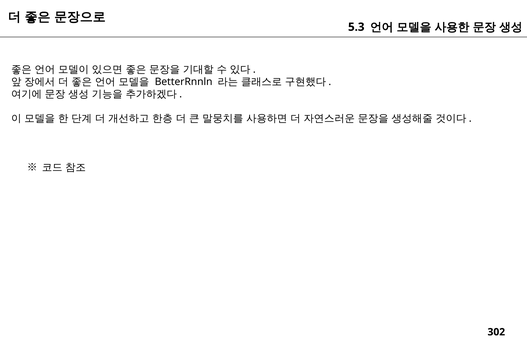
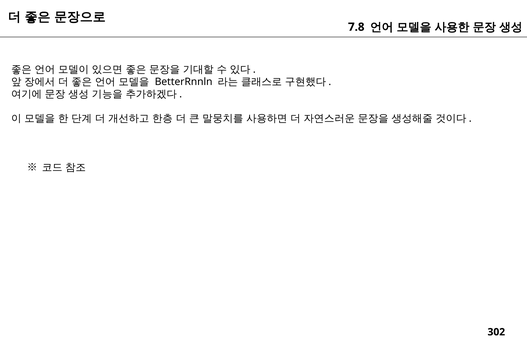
5.3: 5.3 -> 7.8
